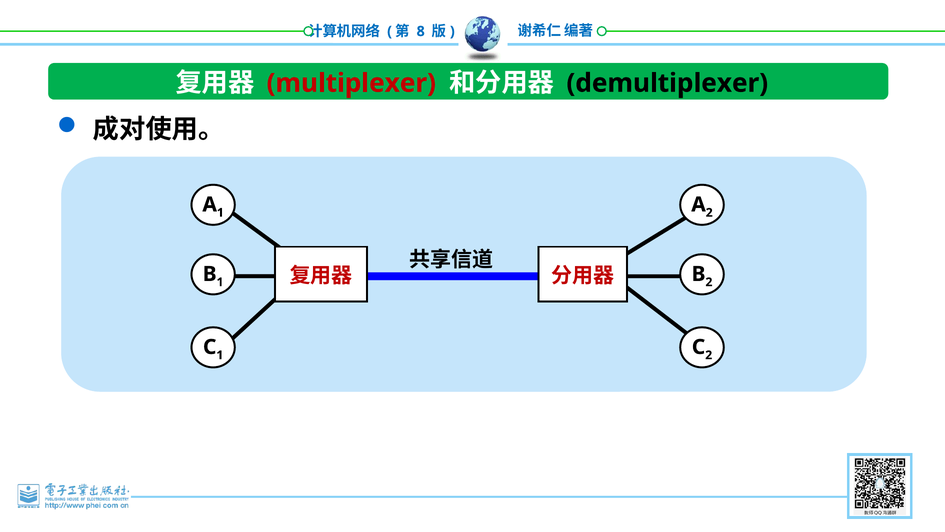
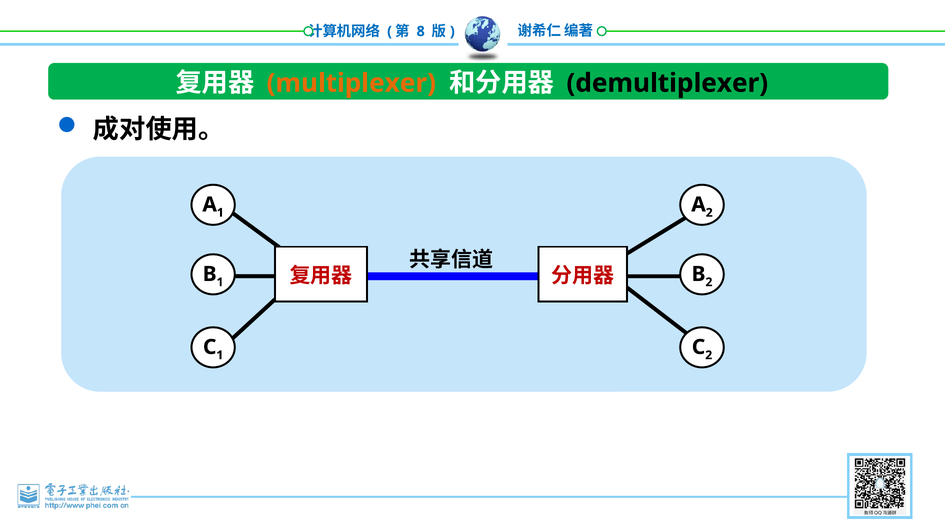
multiplexer colour: red -> orange
